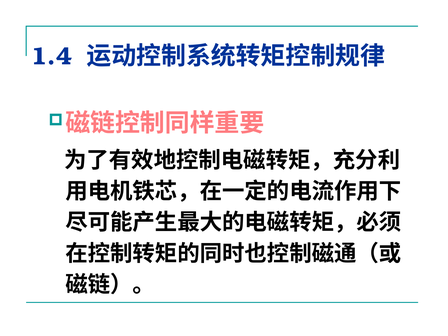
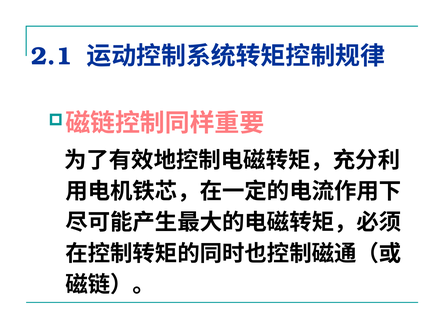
1.4: 1.4 -> 2.1
